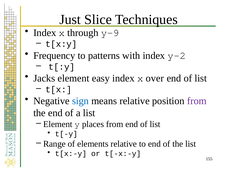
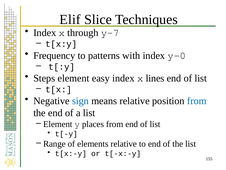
Just: Just -> Elif
y-9: y-9 -> y-7
y-2: y-2 -> y-0
Jacks: Jacks -> Steps
over: over -> lines
from at (197, 101) colour: purple -> blue
